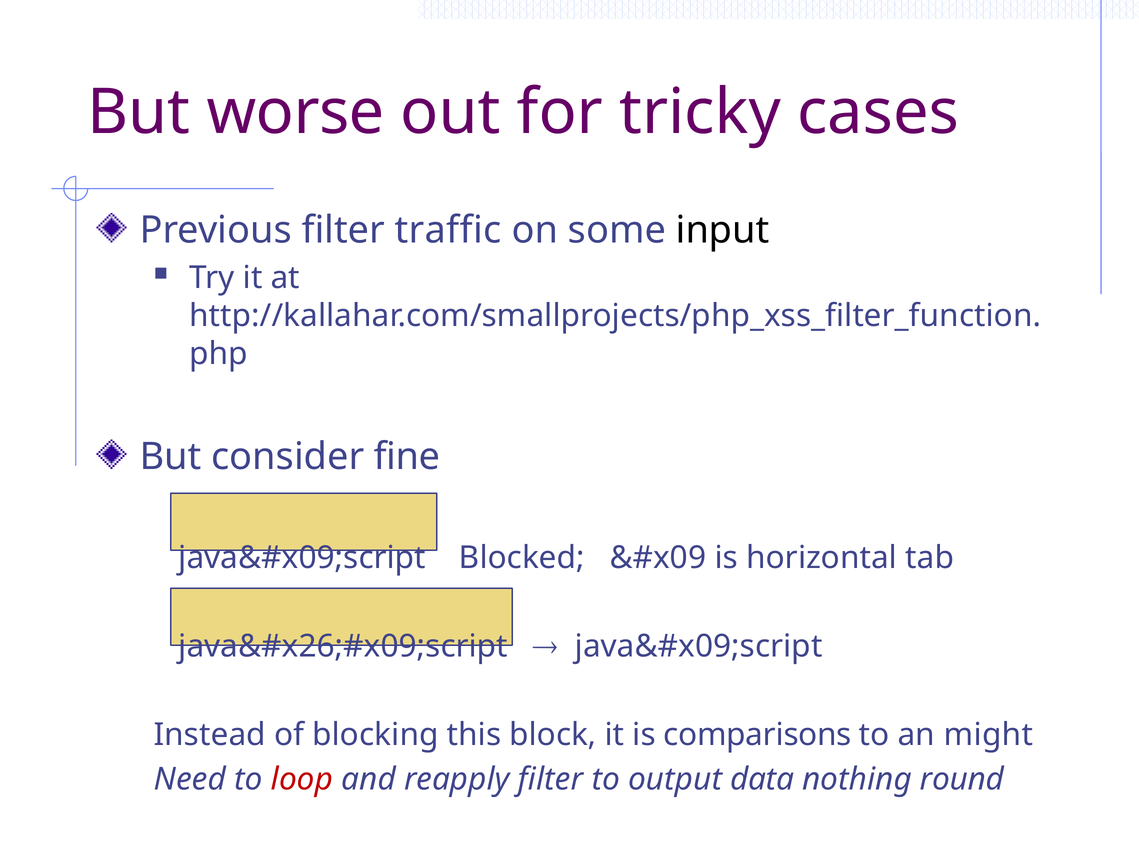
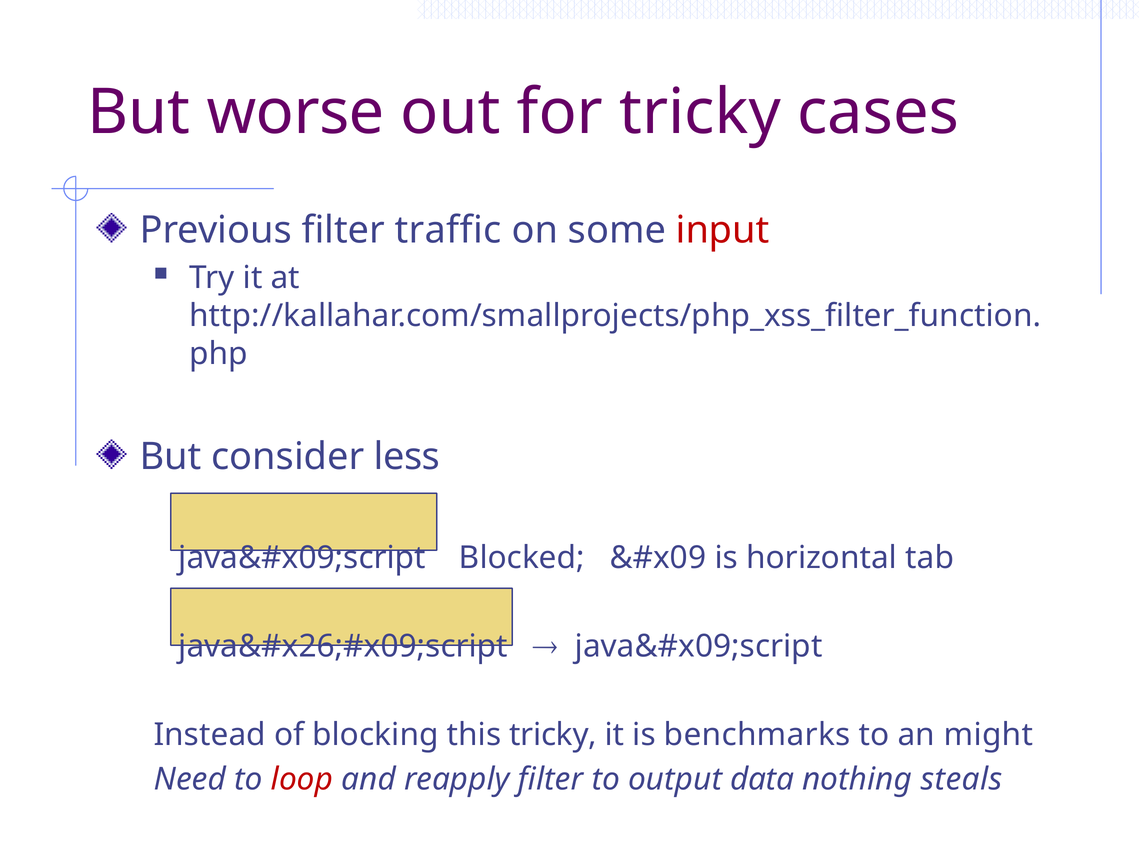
input colour: black -> red
fine: fine -> less
this block: block -> tricky
comparisons: comparisons -> benchmarks
round: round -> steals
